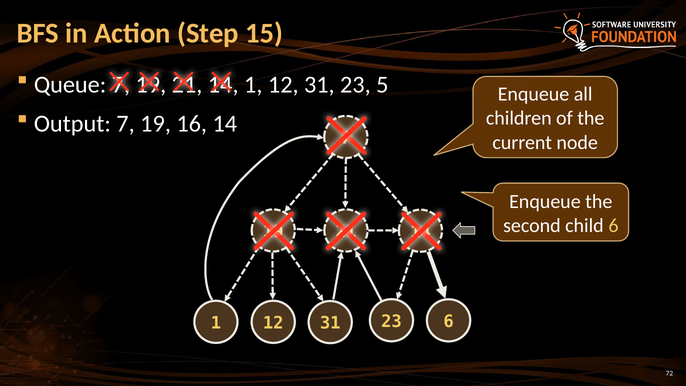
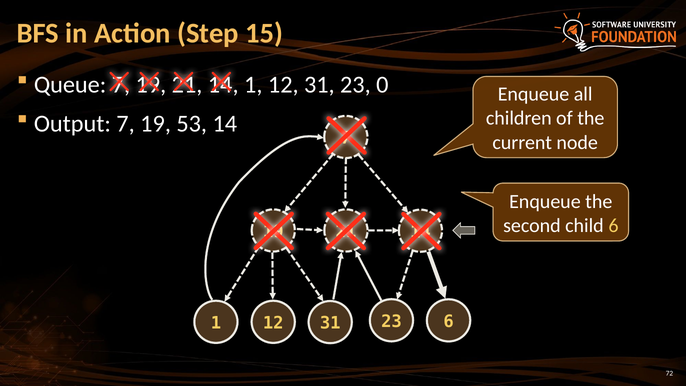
5: 5 -> 0
16: 16 -> 53
